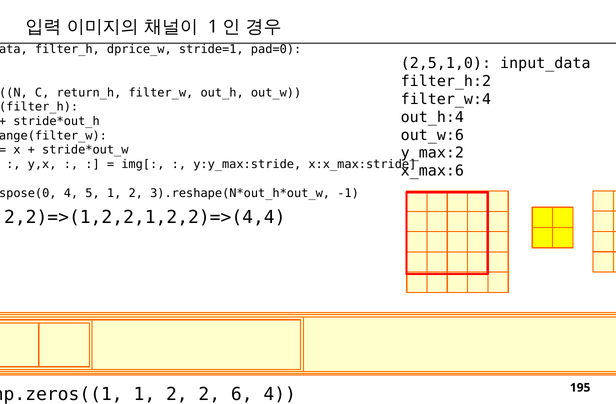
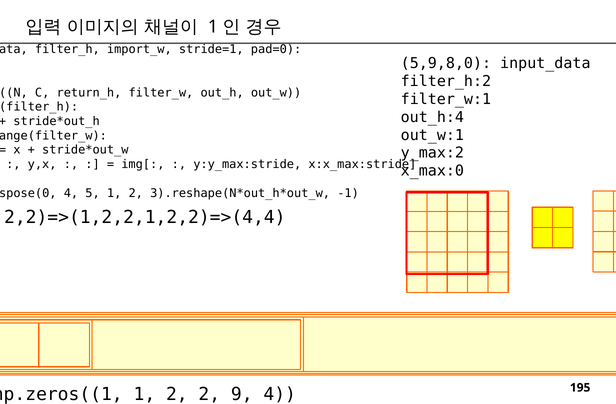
dprice_w: dprice_w -> import_w
2,5,1,0: 2,5,1,0 -> 5,9,8,0
filter_w:4: filter_w:4 -> filter_w:1
out_w:6: out_w:6 -> out_w:1
x_max:6: x_max:6 -> x_max:0
6: 6 -> 9
